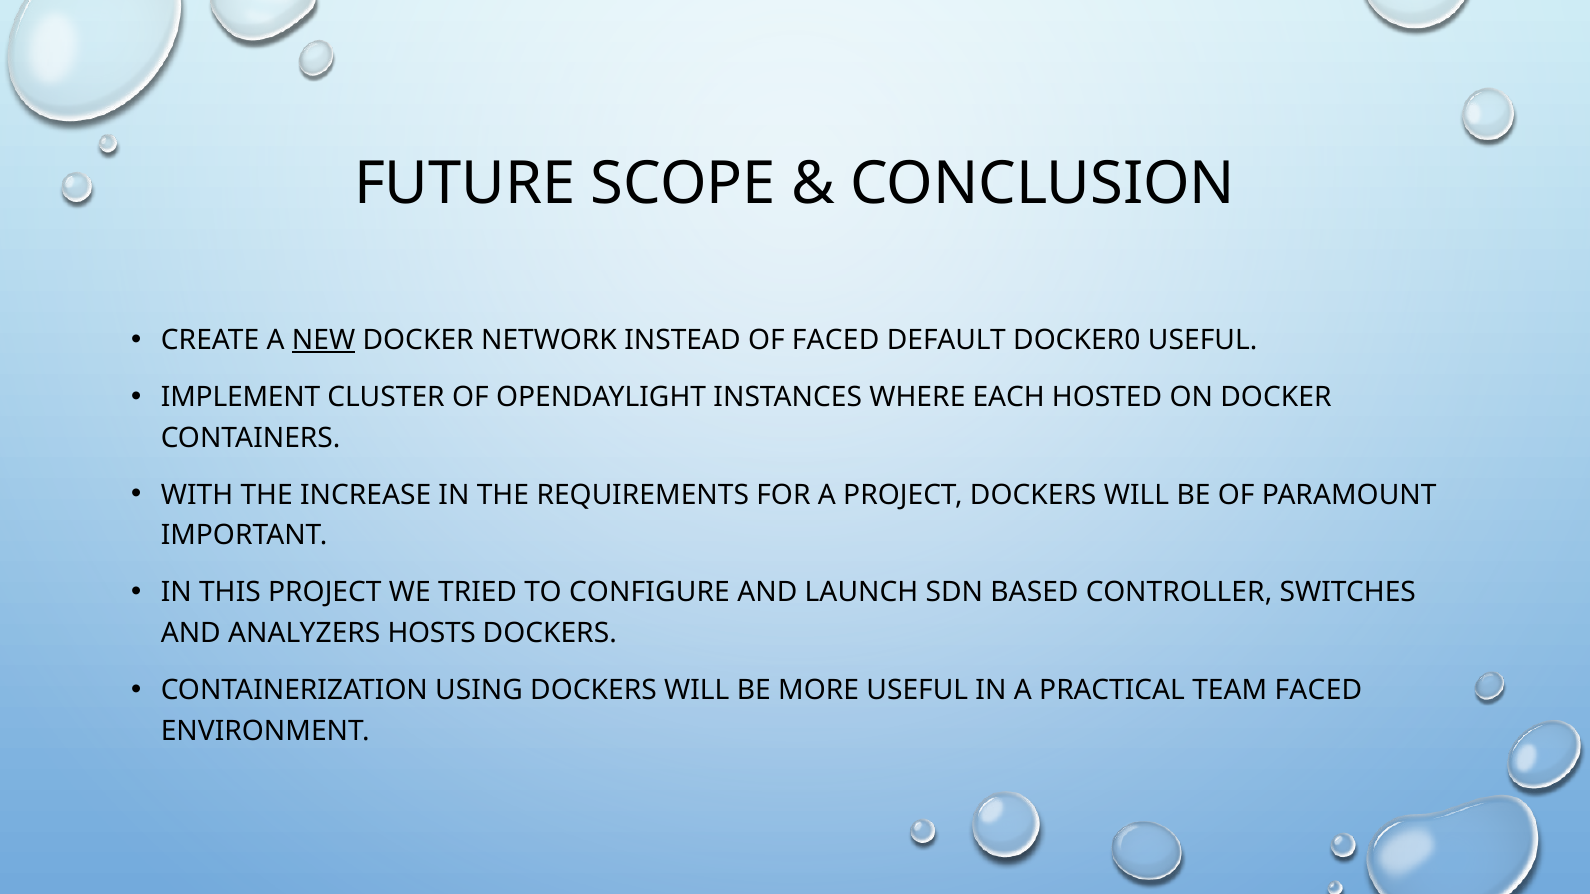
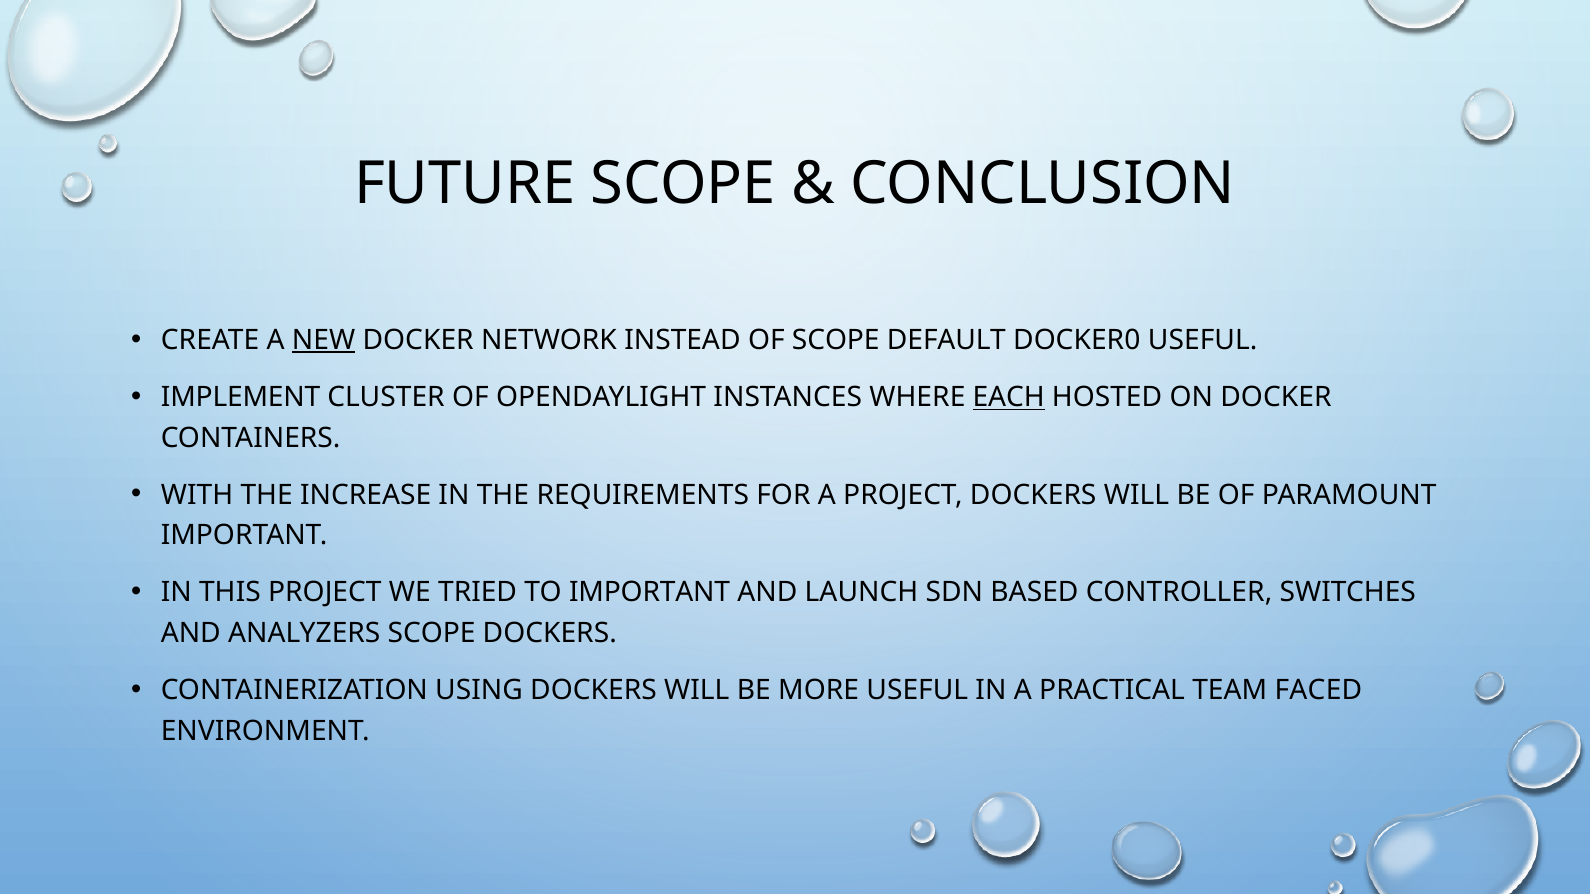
OF FACED: FACED -> SCOPE
EACH underline: none -> present
TO CONFIGURE: CONFIGURE -> IMPORTANT
ANALYZERS HOSTS: HOSTS -> SCOPE
